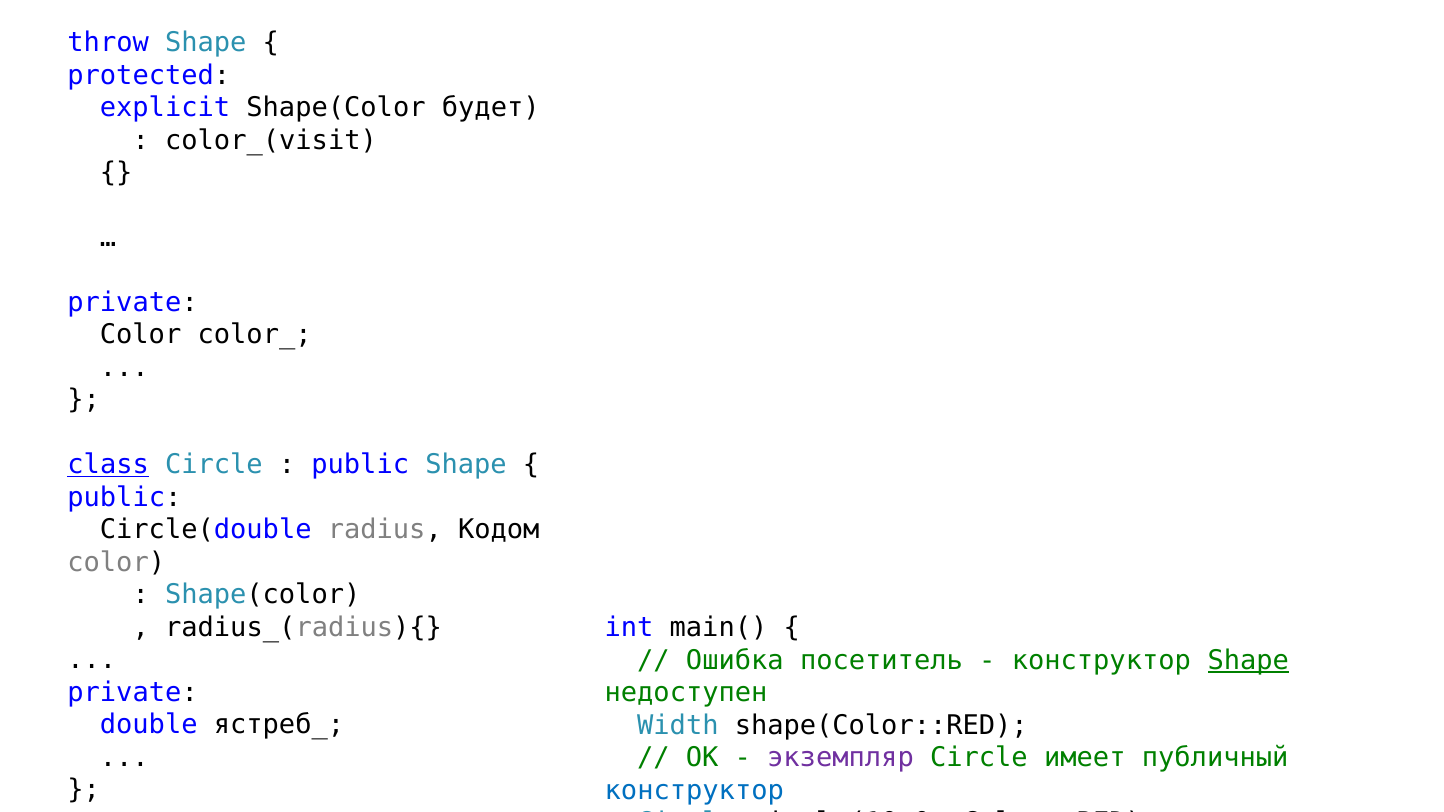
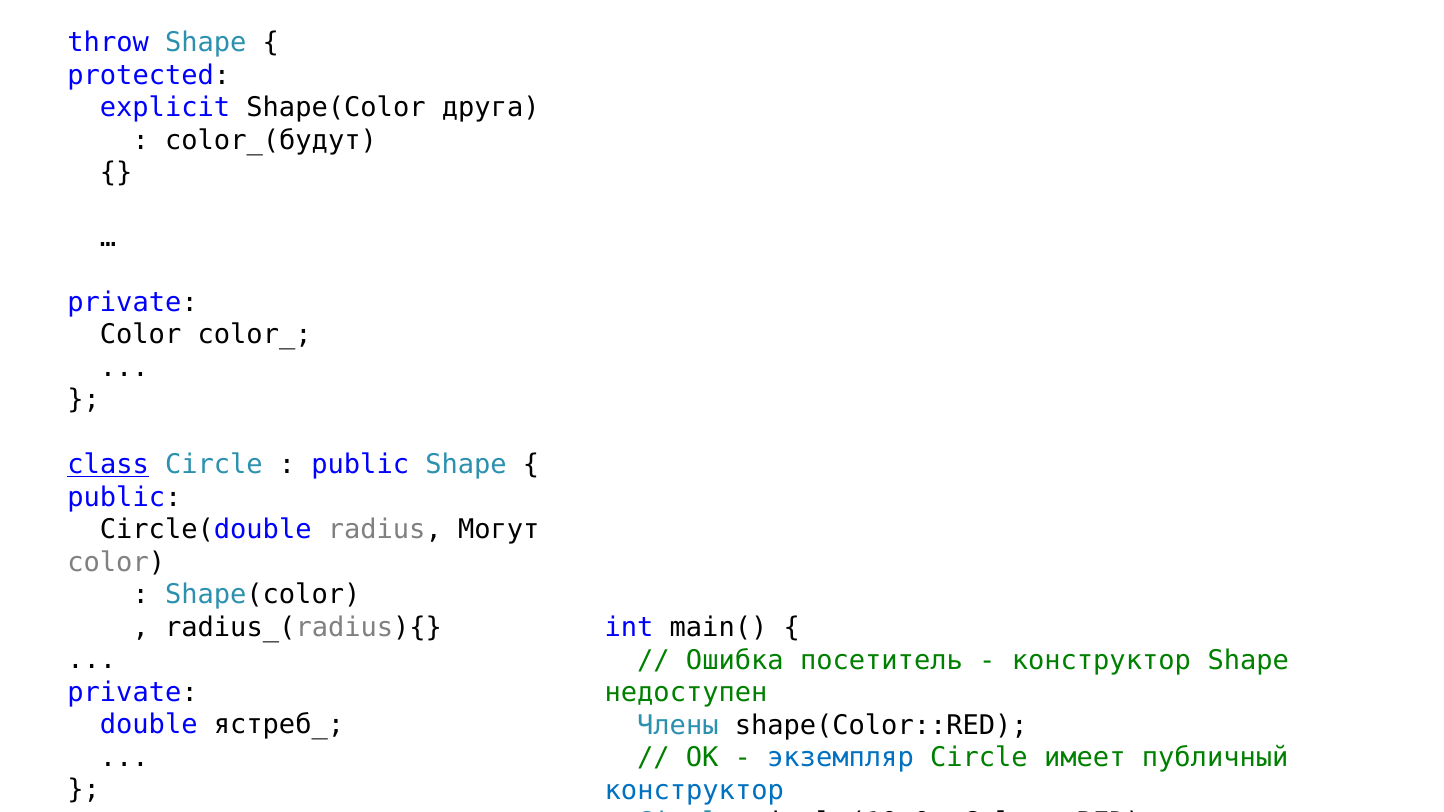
будет: будет -> друга
color_(visit: color_(visit -> color_(будут
Кодом: Кодом -> Могут
Shape at (1248, 660) underline: present -> none
Width: Width -> Члены
экземпляр colour: purple -> blue
